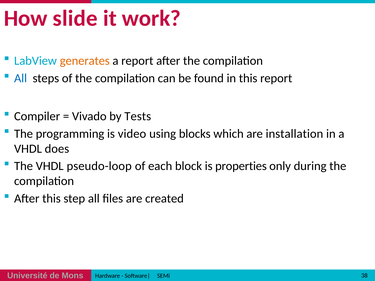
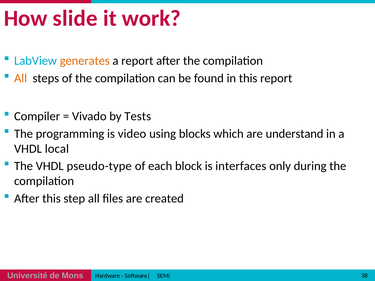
All at (21, 78) colour: blue -> orange
installation: installation -> understand
does: does -> local
pseudo-loop: pseudo-loop -> pseudo-type
properties: properties -> interfaces
